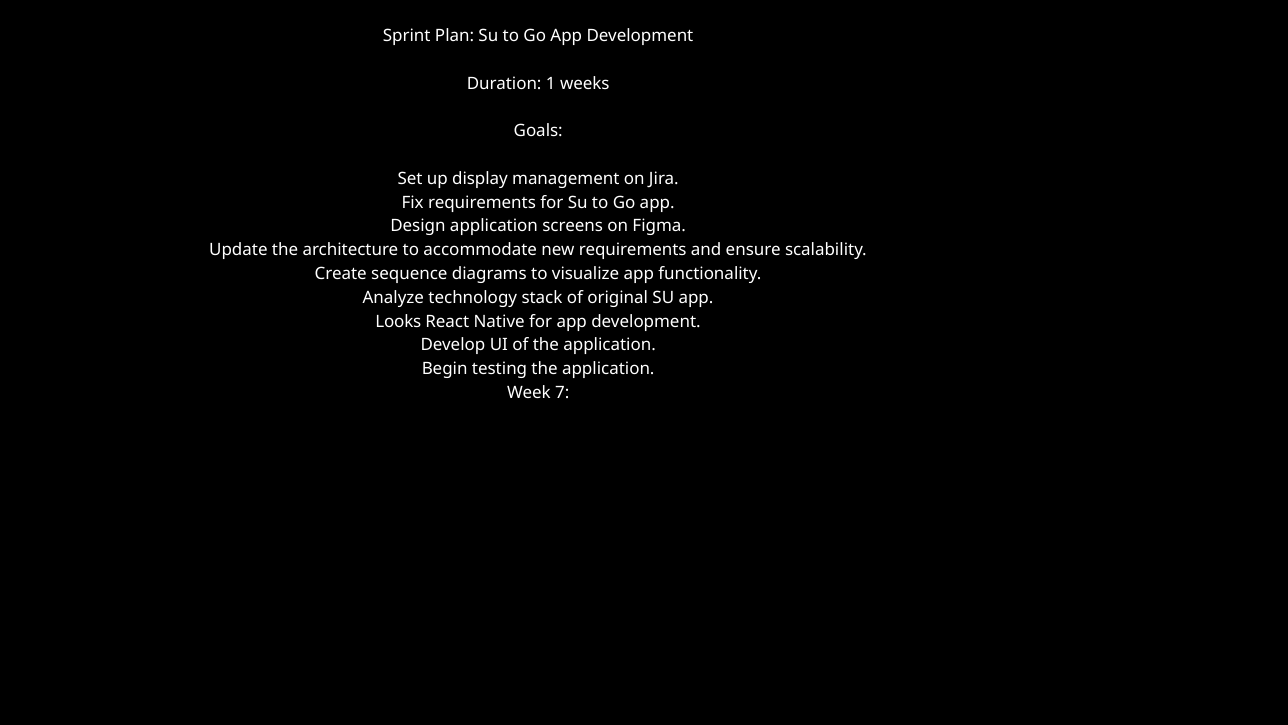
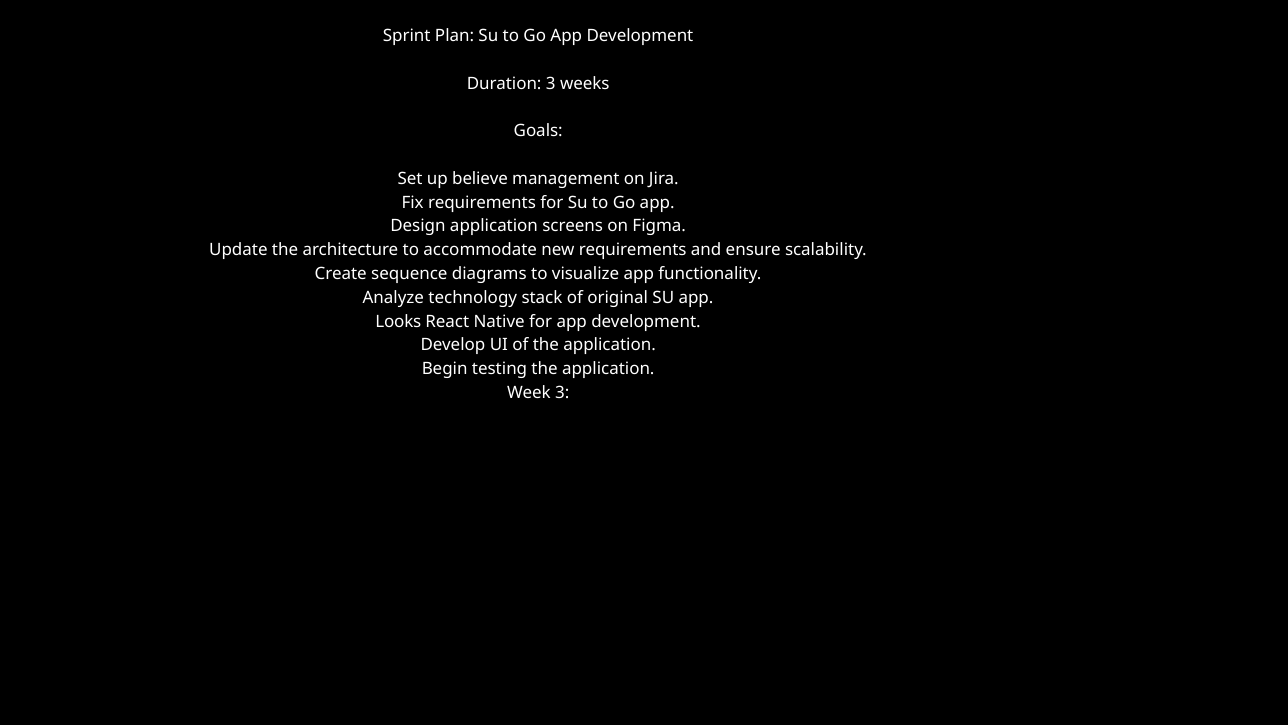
Duration 1: 1 -> 3
display: display -> believe
Week 7: 7 -> 3
